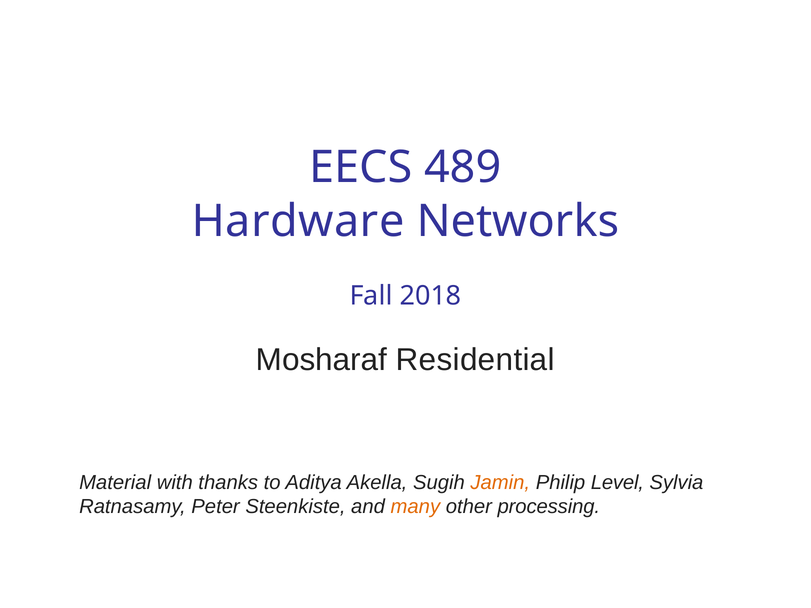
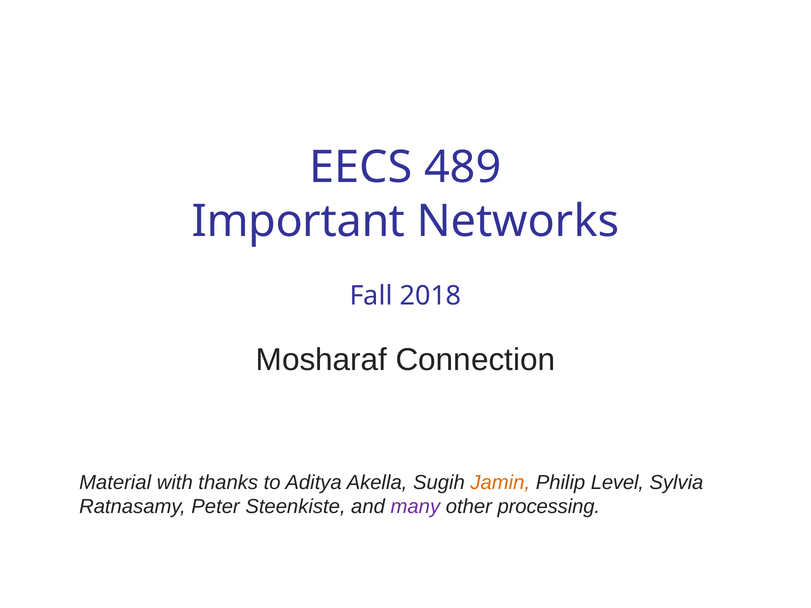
Hardware: Hardware -> Important
Residential: Residential -> Connection
many colour: orange -> purple
